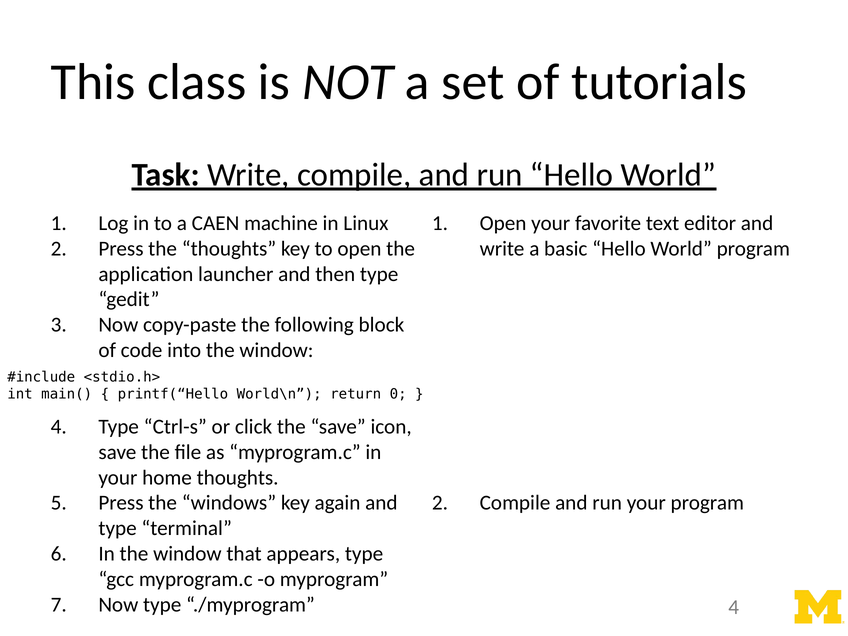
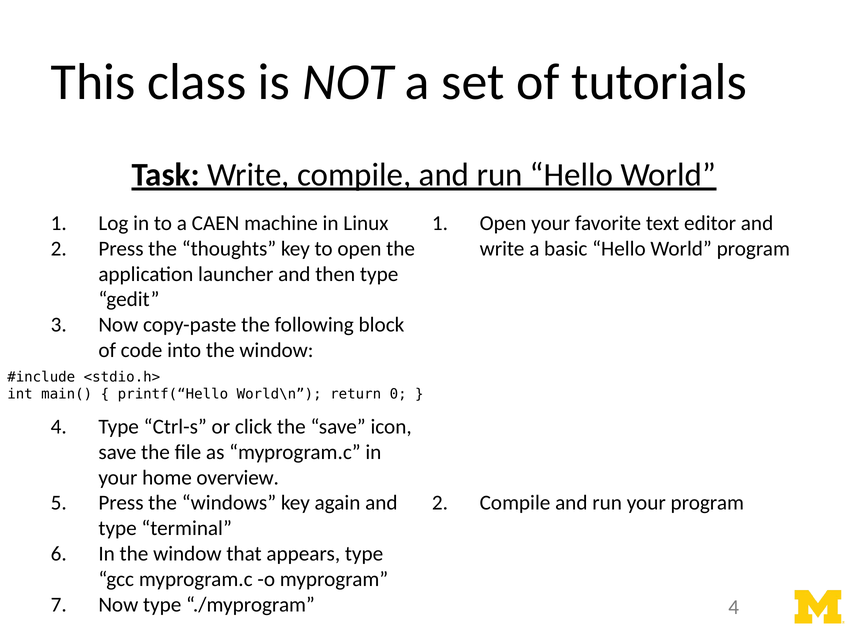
home thoughts: thoughts -> overview
